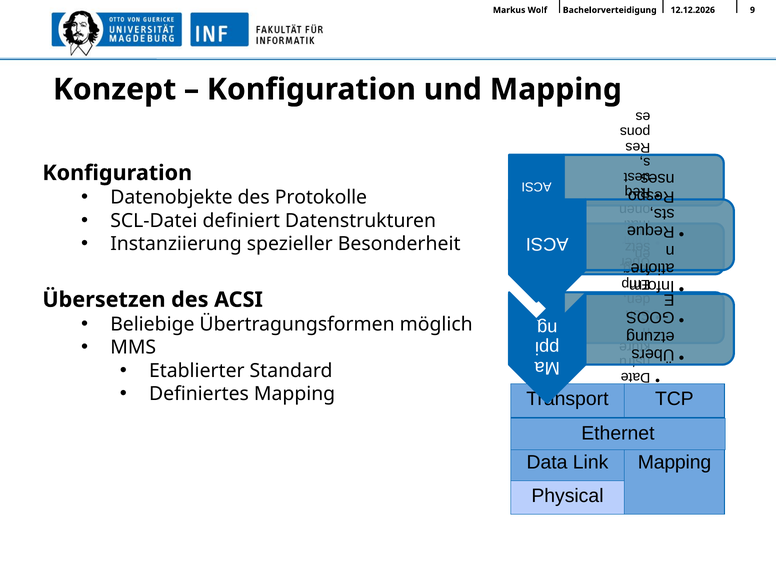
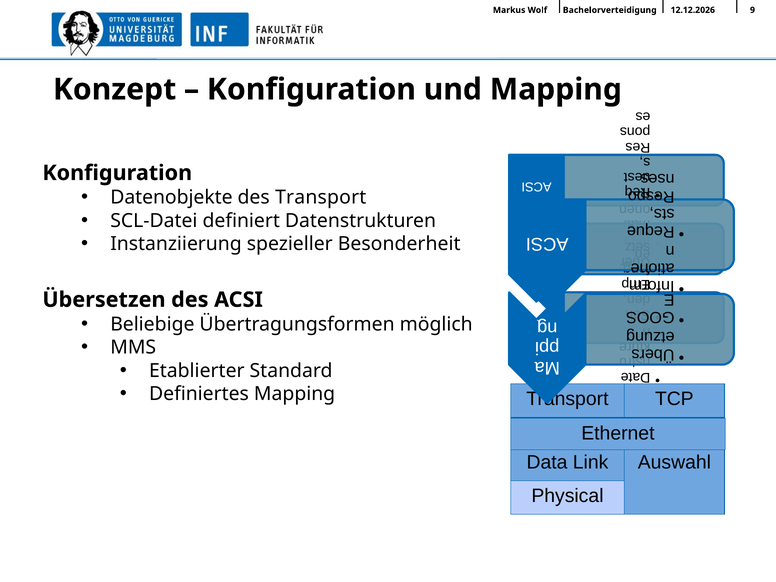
des Protokolle: Protokolle -> Transport
Link Mapping: Mapping -> Auswahl
